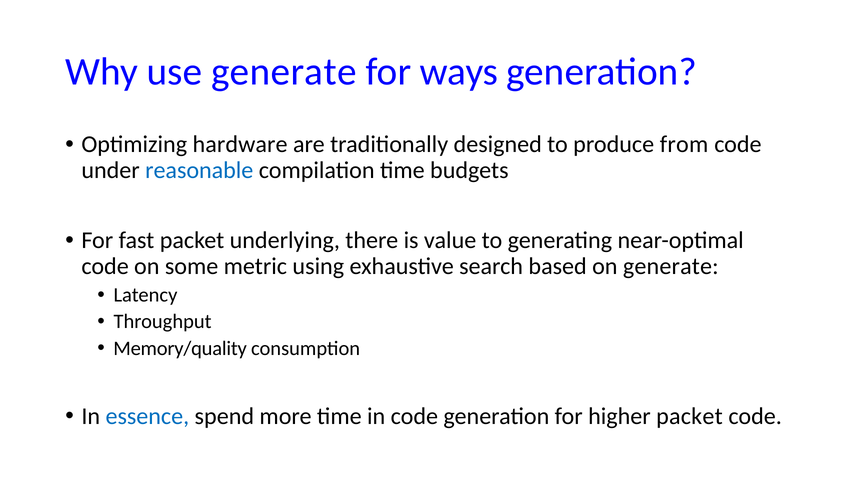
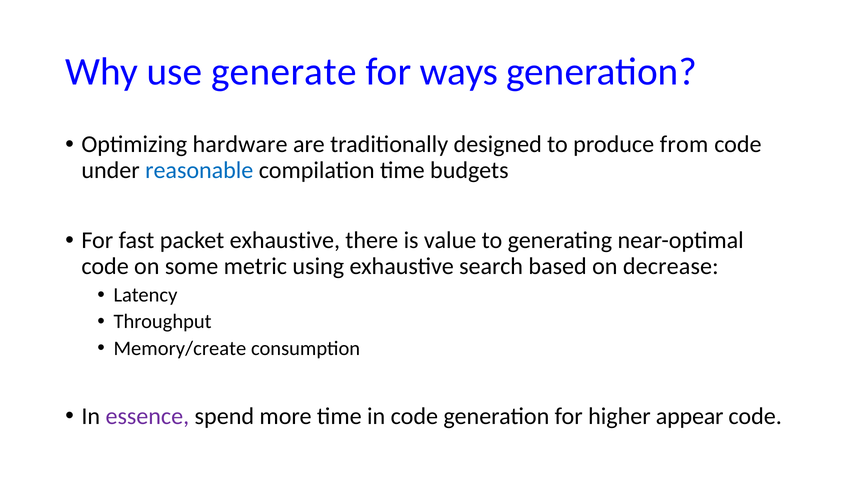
packet underlying: underlying -> exhaustive
on generate: generate -> decrease
Memory/quality: Memory/quality -> Memory/create
essence colour: blue -> purple
higher packet: packet -> appear
